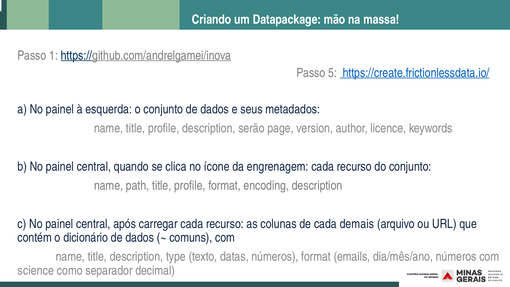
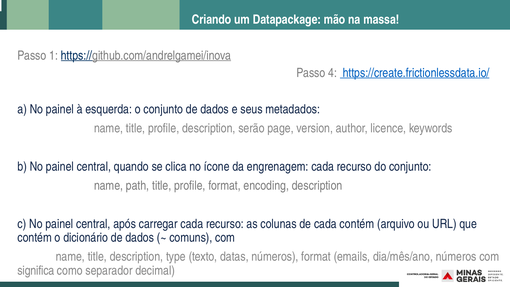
5: 5 -> 4
cada demais: demais -> contém
science: science -> significa
